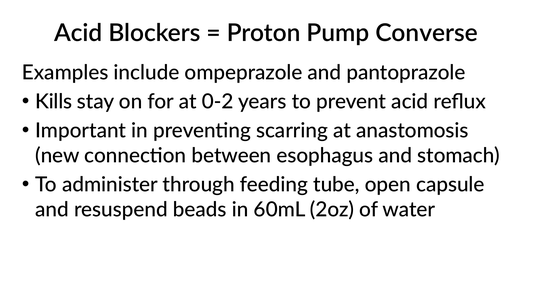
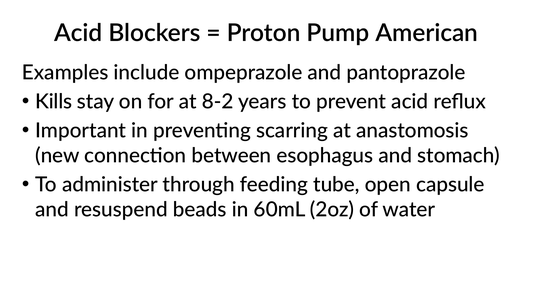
Converse: Converse -> American
0-2: 0-2 -> 8-2
